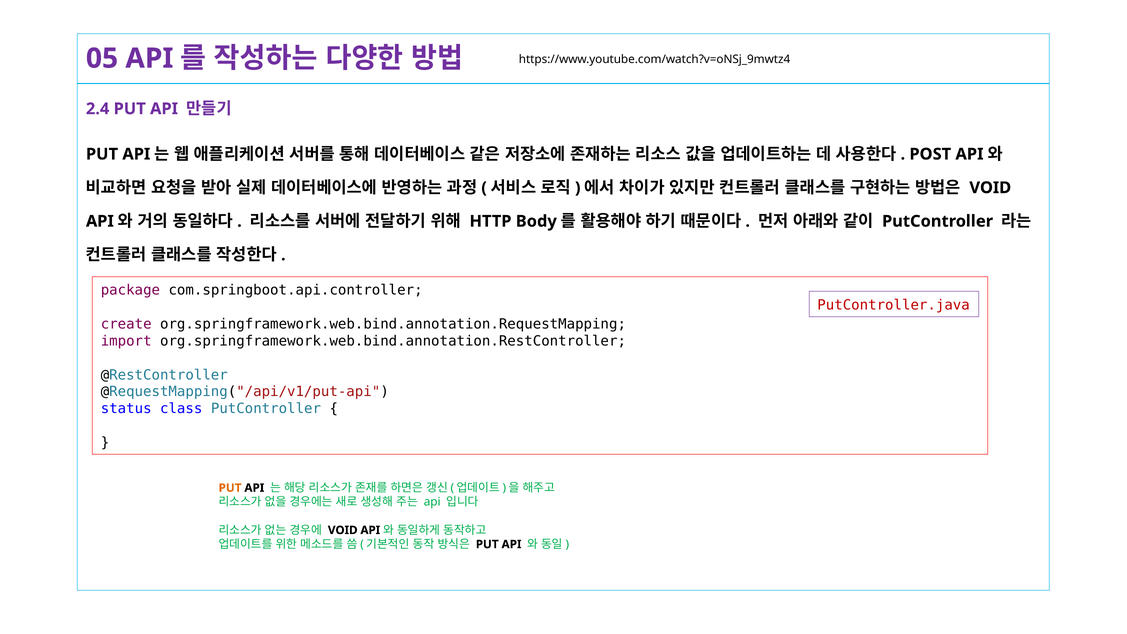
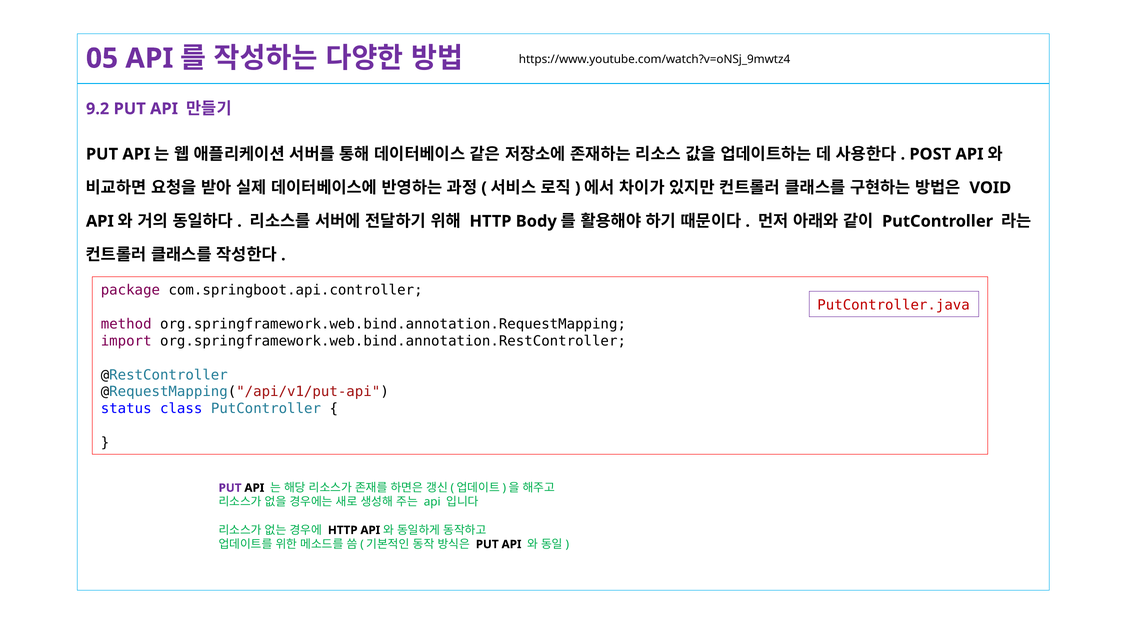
2.4: 2.4 -> 9.2
create: create -> method
PUT at (230, 488) colour: orange -> purple
VOID at (343, 530): VOID -> HTTP
